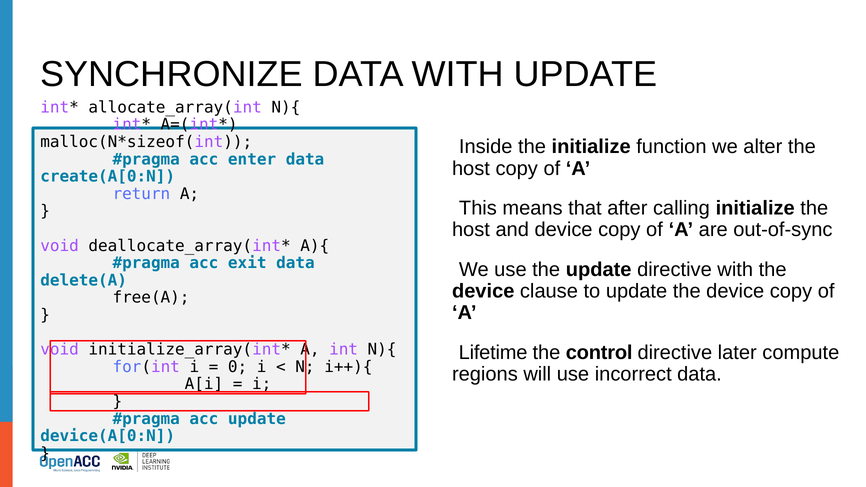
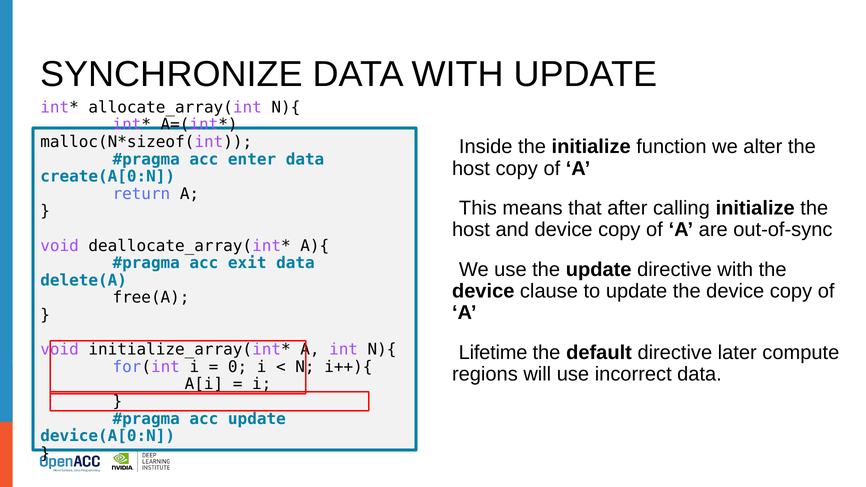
control: control -> default
